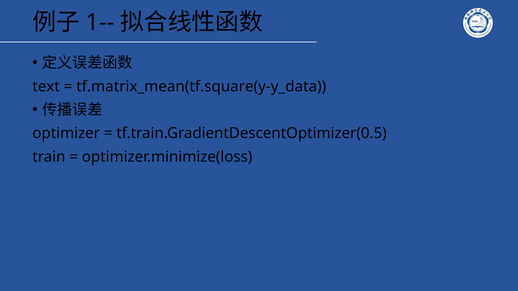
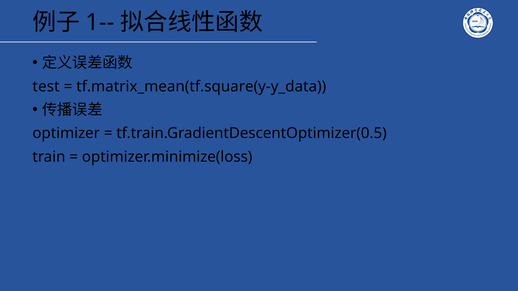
text: text -> test
